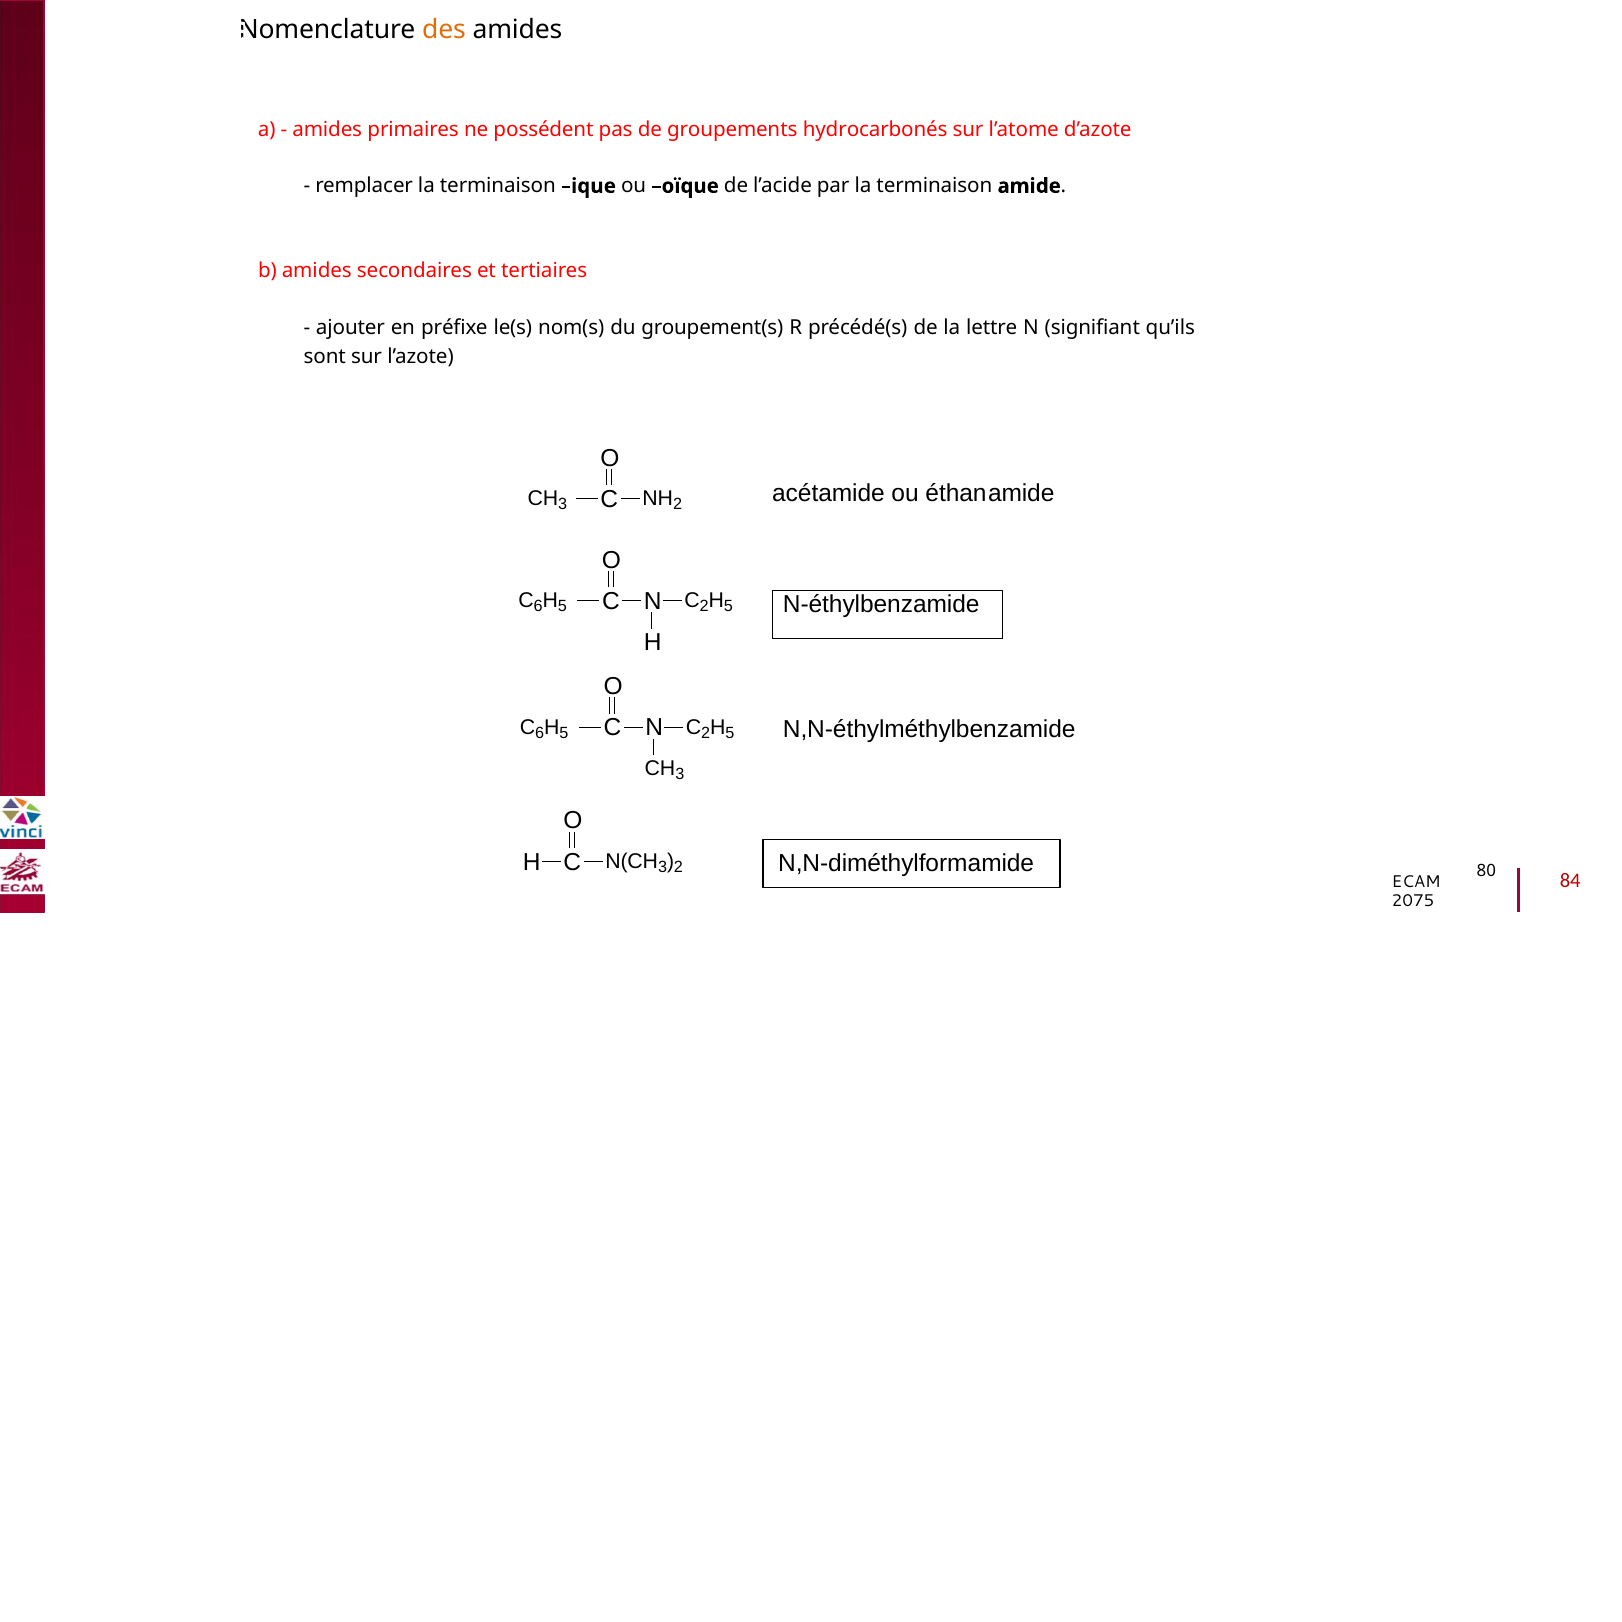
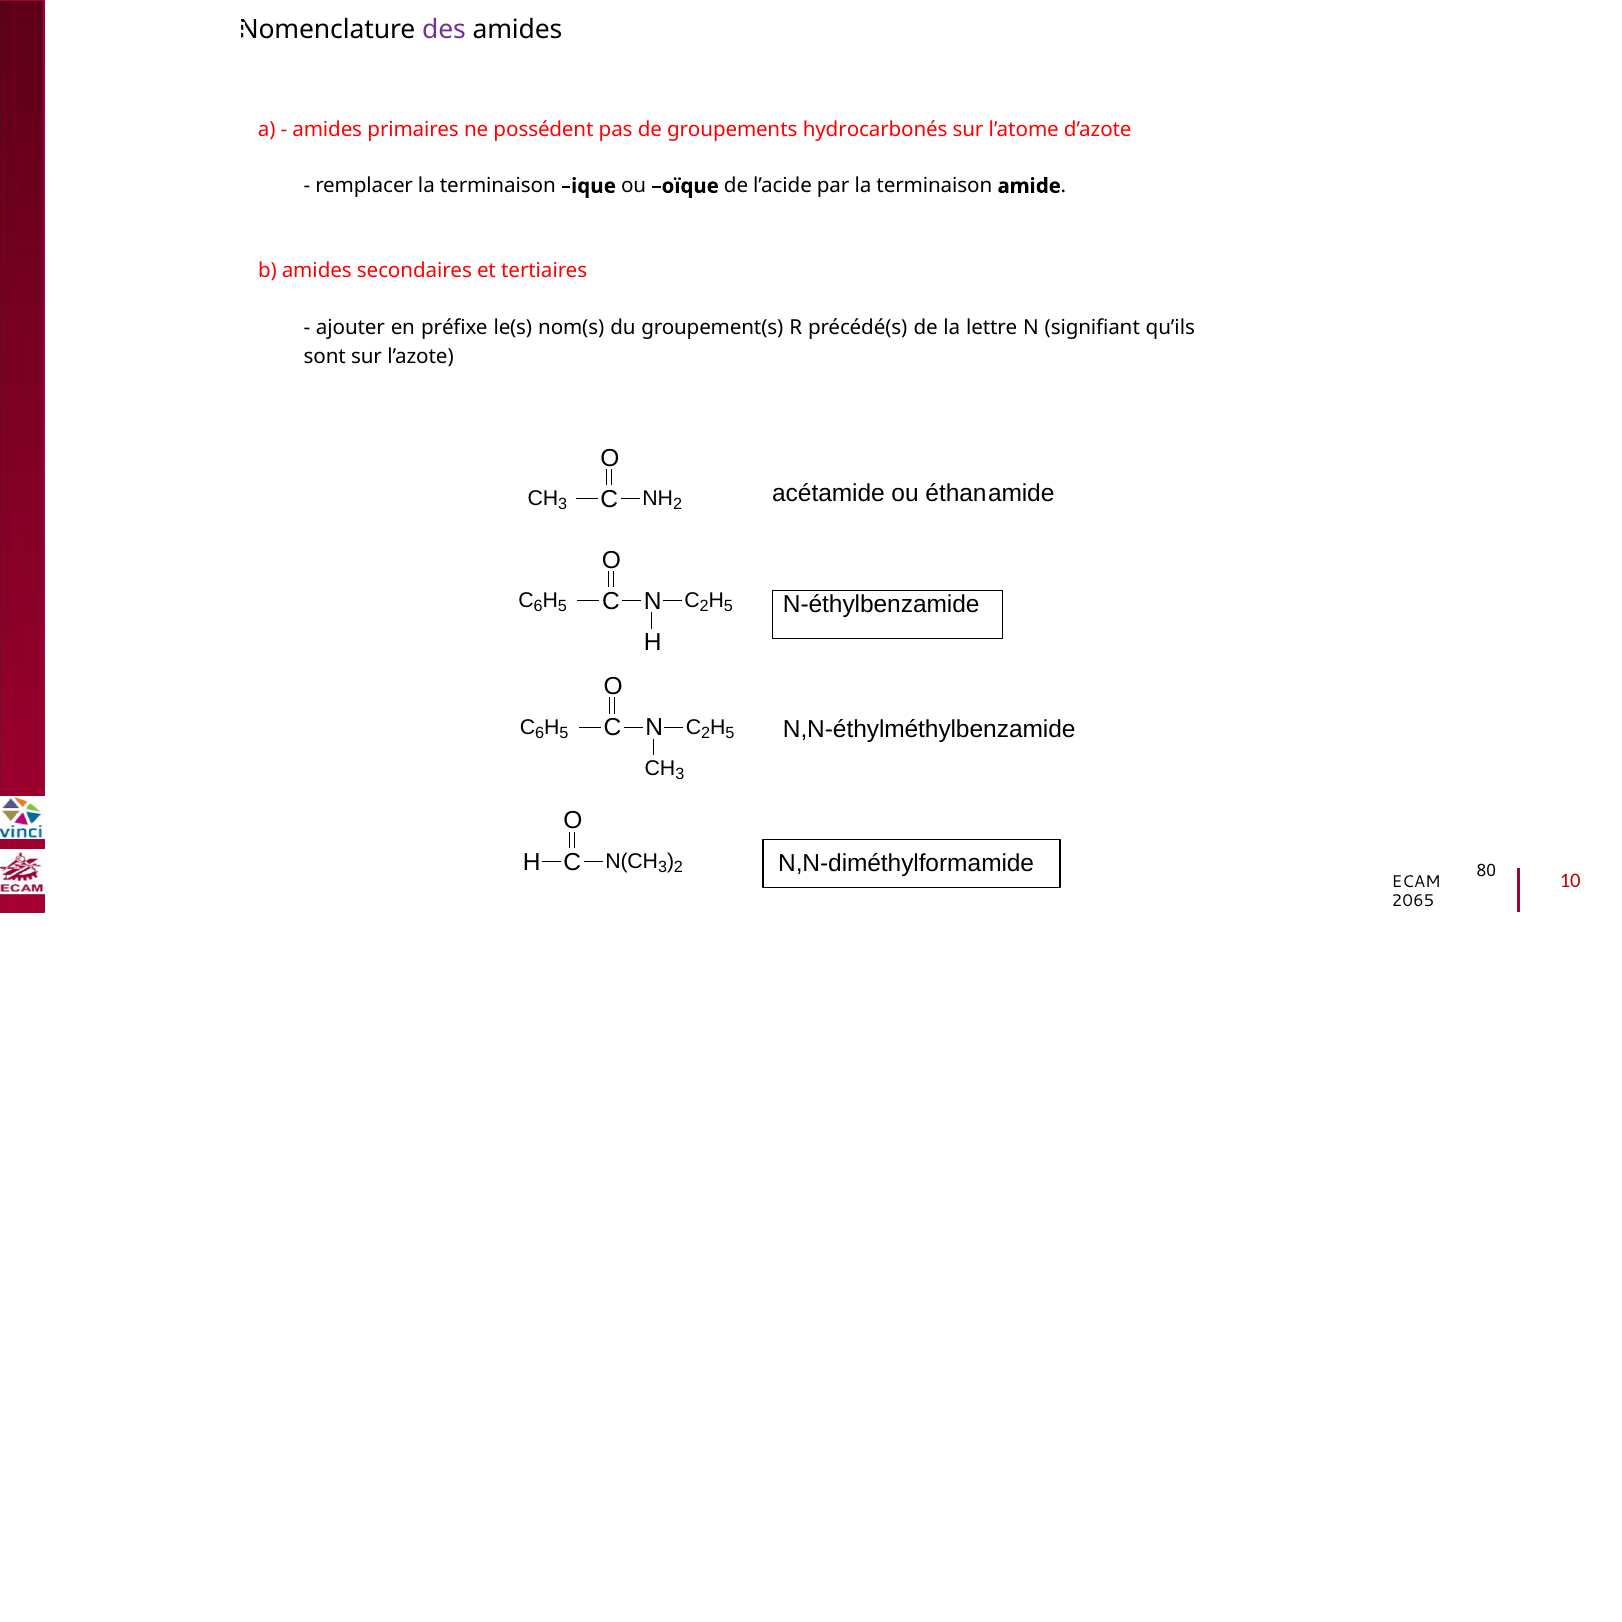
des colour: orange -> purple
84: 84 -> 10
2075: 2075 -> 2065
